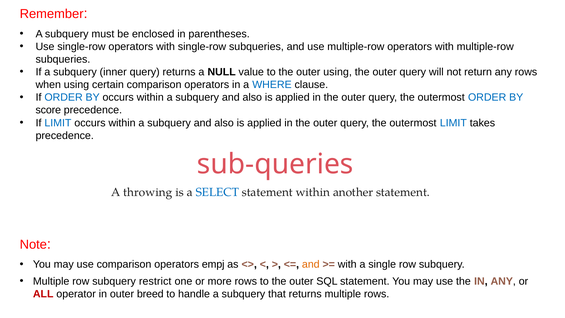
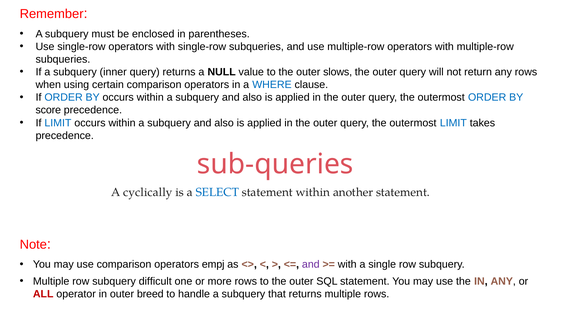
outer using: using -> slows
throwing: throwing -> cyclically
and at (311, 264) colour: orange -> purple
restrict: restrict -> difficult
